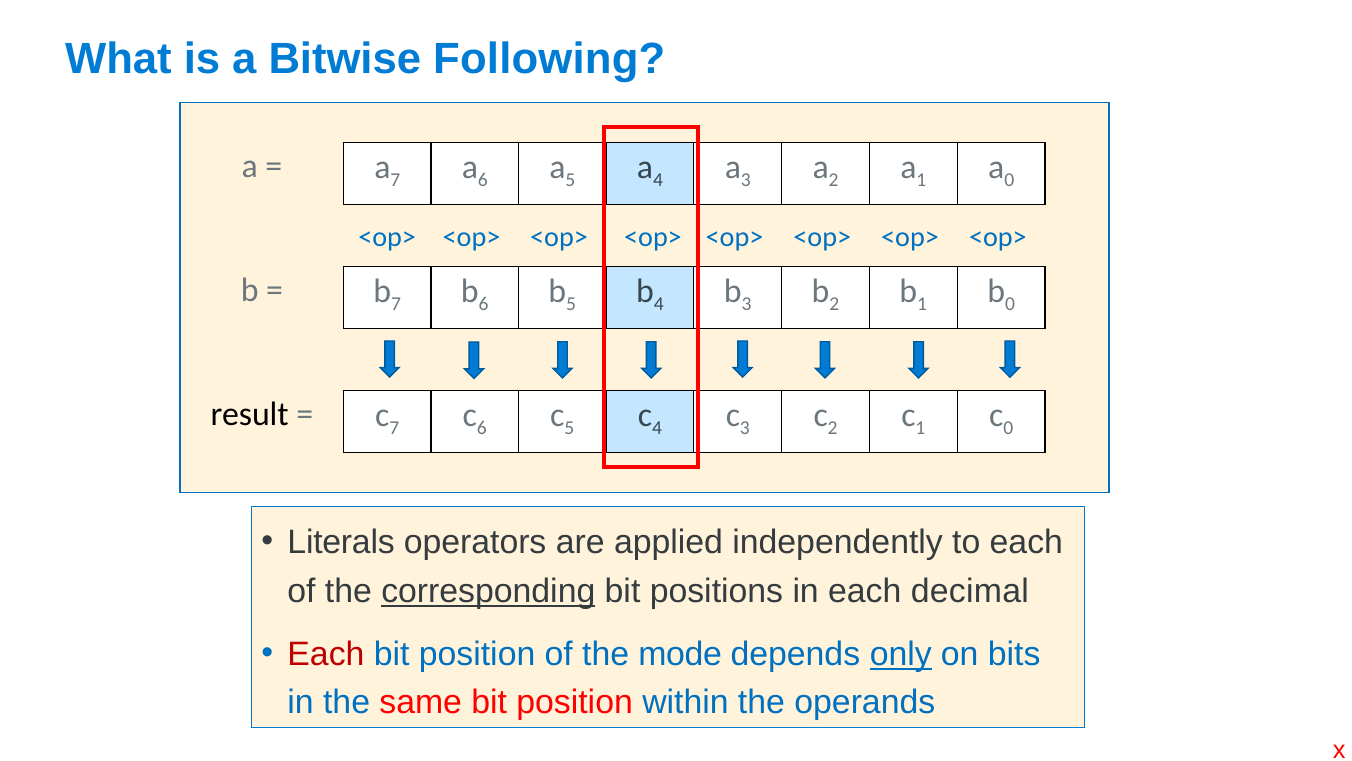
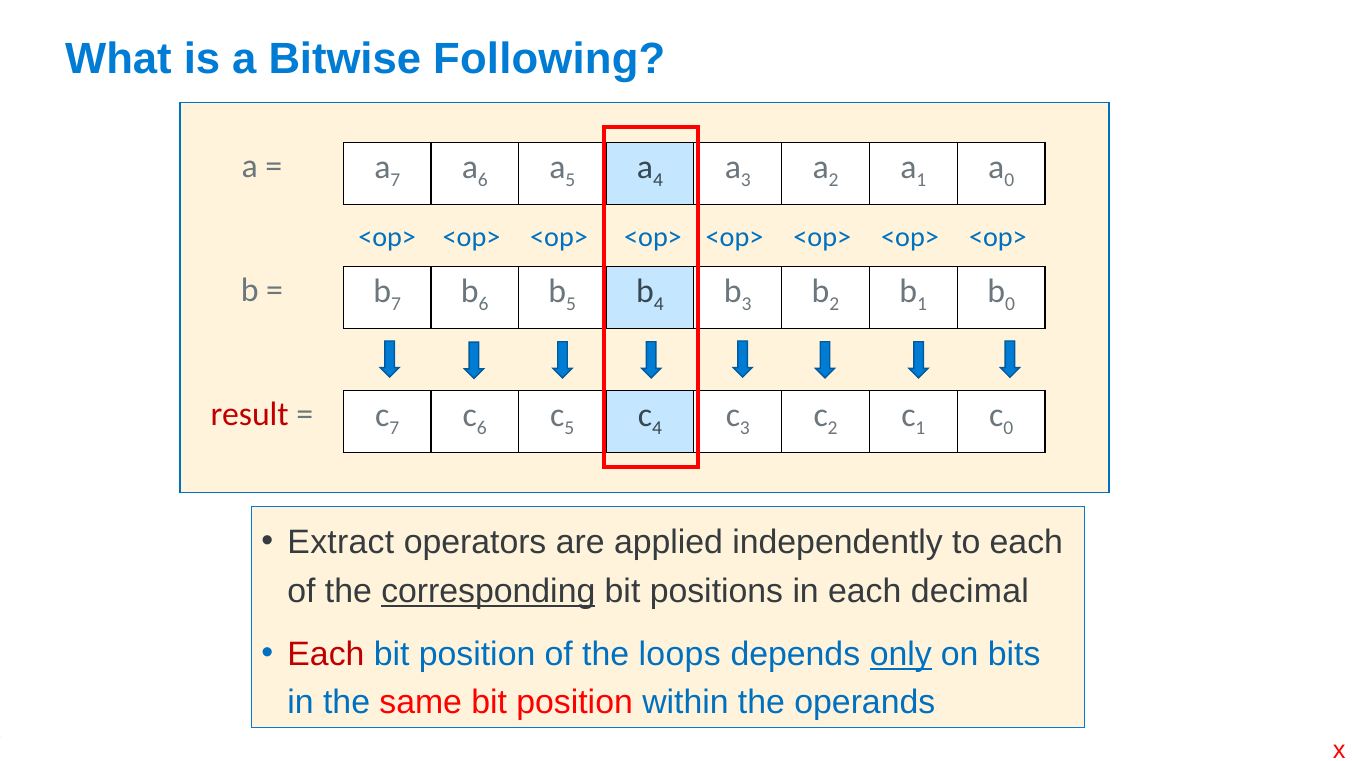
result colour: black -> red
Literals: Literals -> Extract
mode: mode -> loops
